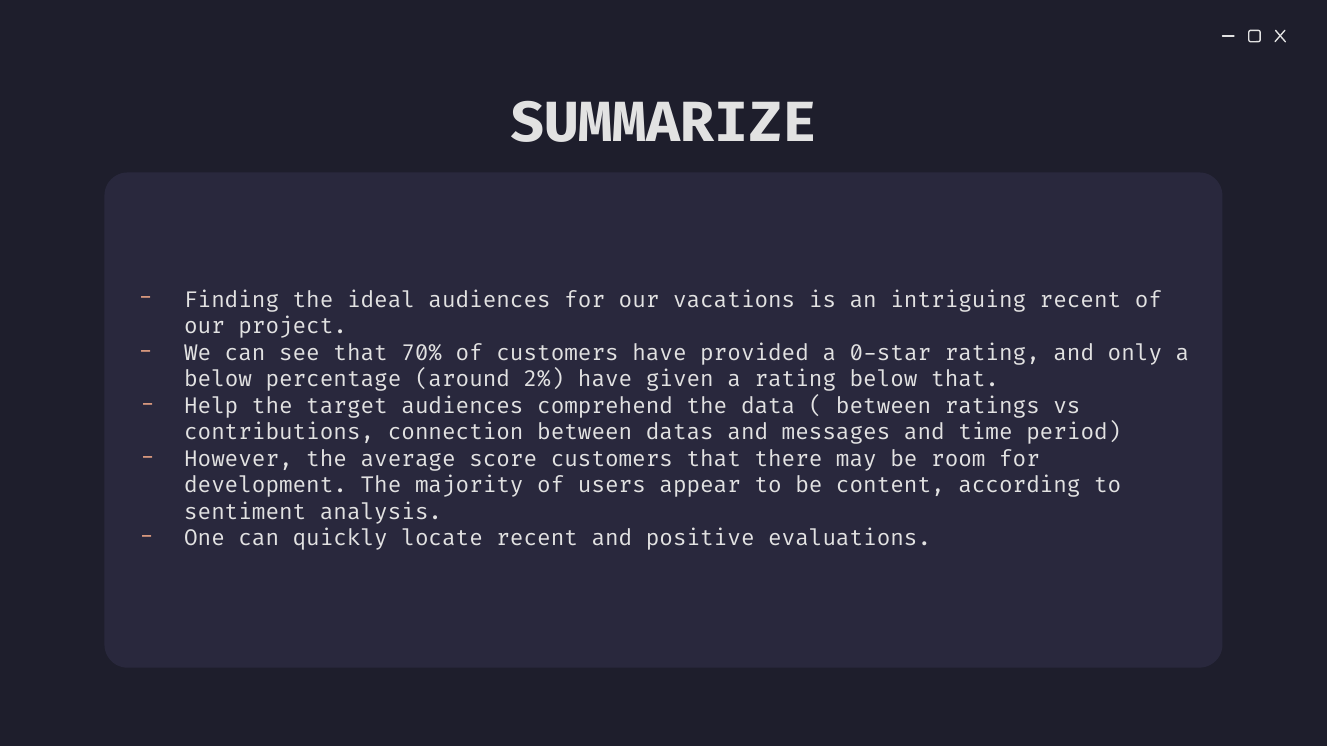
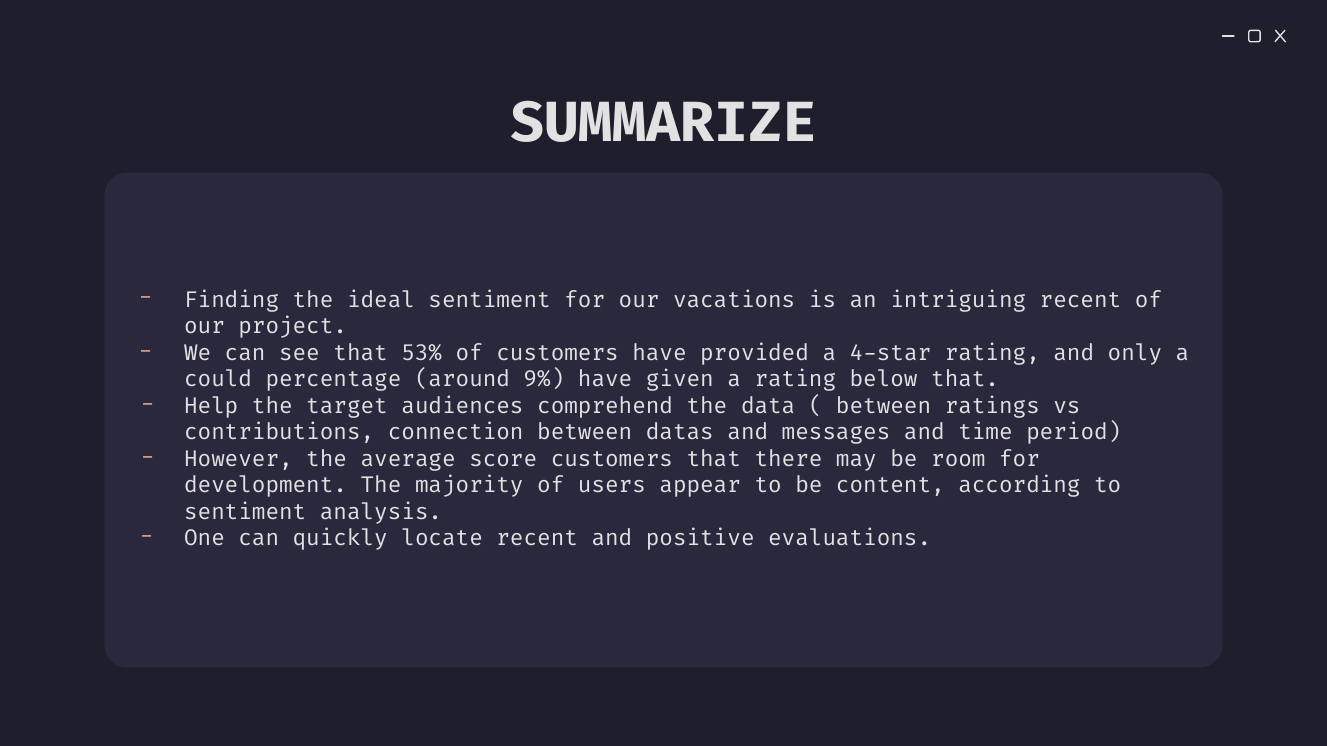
ideal audiences: audiences -> sentiment
70%: 70% -> 53%
0-star: 0-star -> 4-star
below at (218, 380): below -> could
2%: 2% -> 9%
